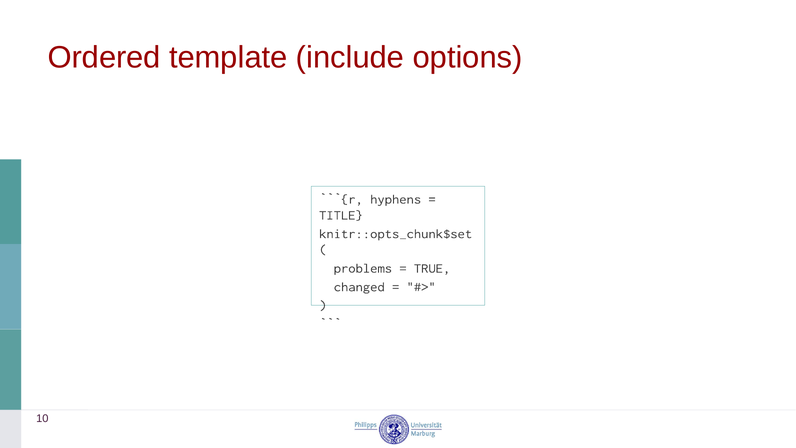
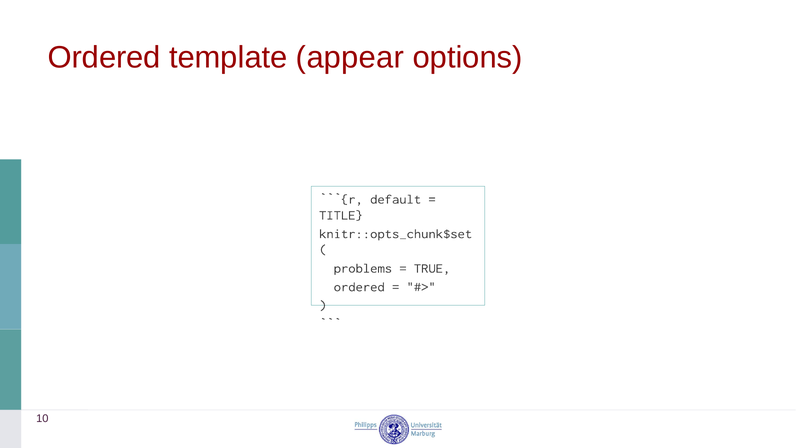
include: include -> appear
hyphens: hyphens -> default
changed at (359, 287): changed -> ordered
